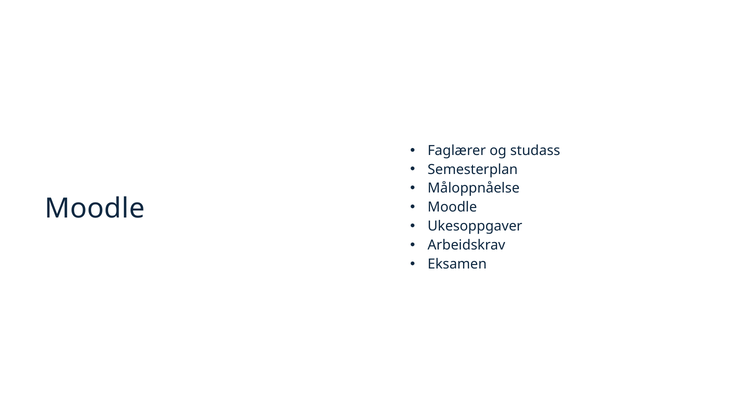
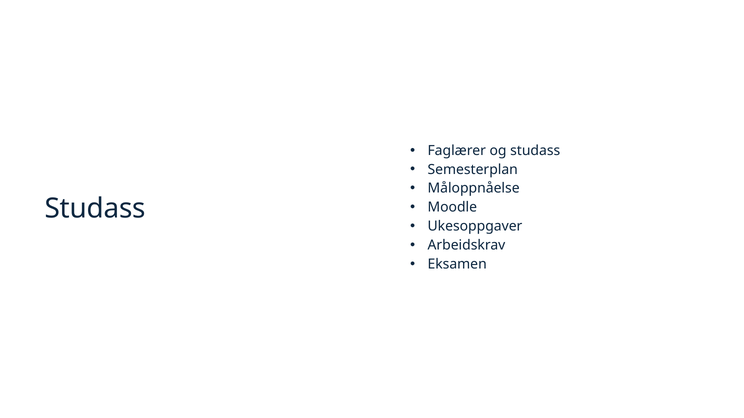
Moodle at (95, 209): Moodle -> Studass
